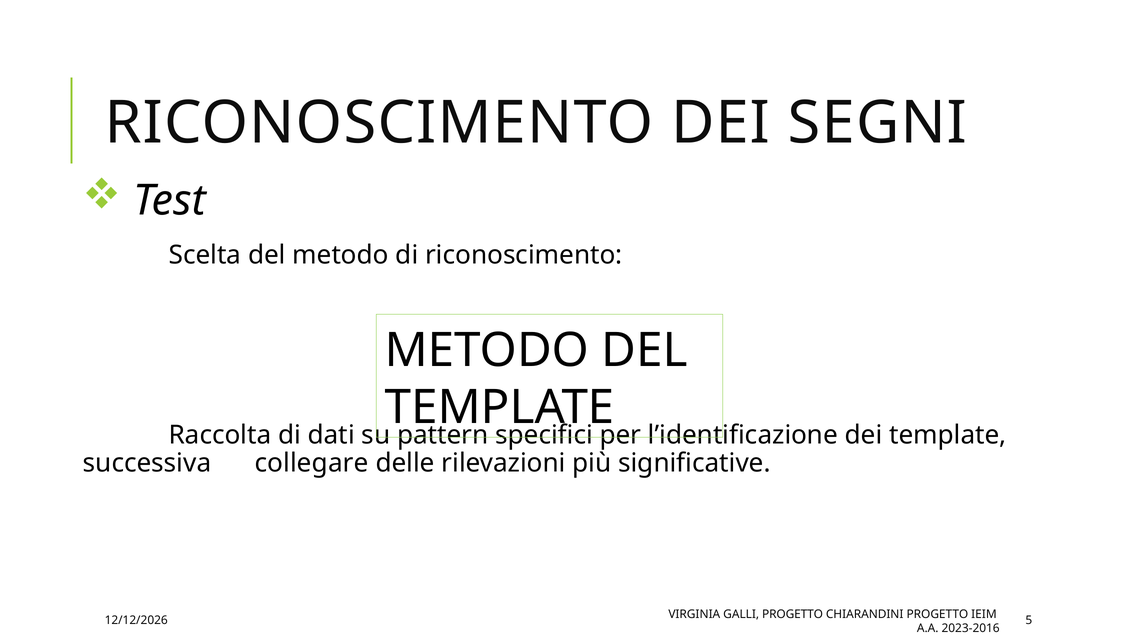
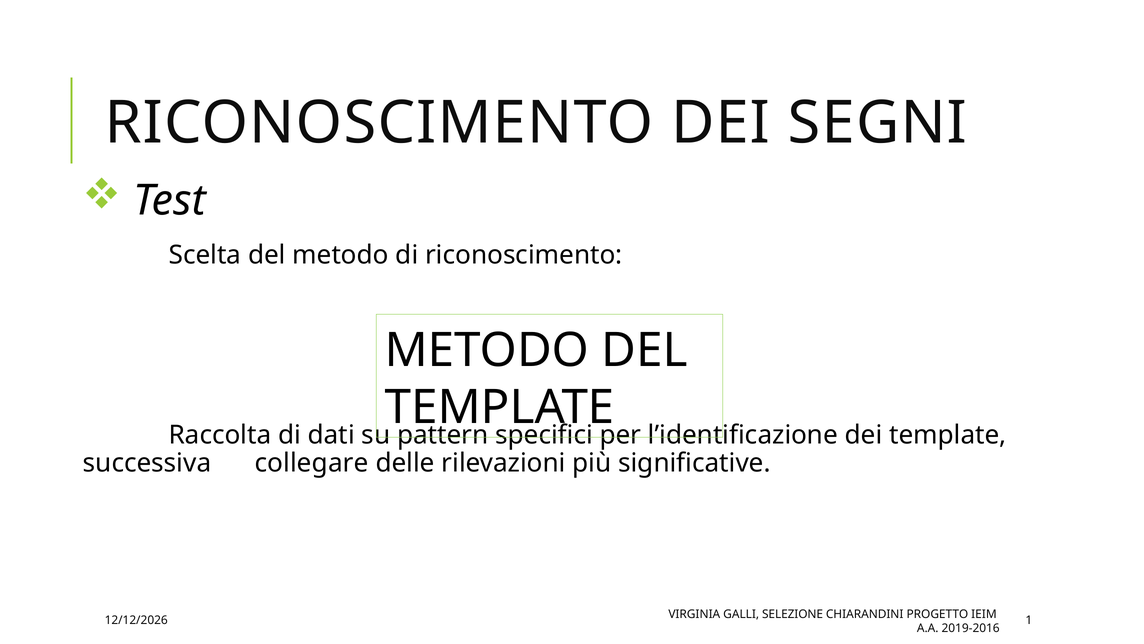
GALLI PROGETTO: PROGETTO -> SELEZIONE
5: 5 -> 1
2023-2016: 2023-2016 -> 2019-2016
